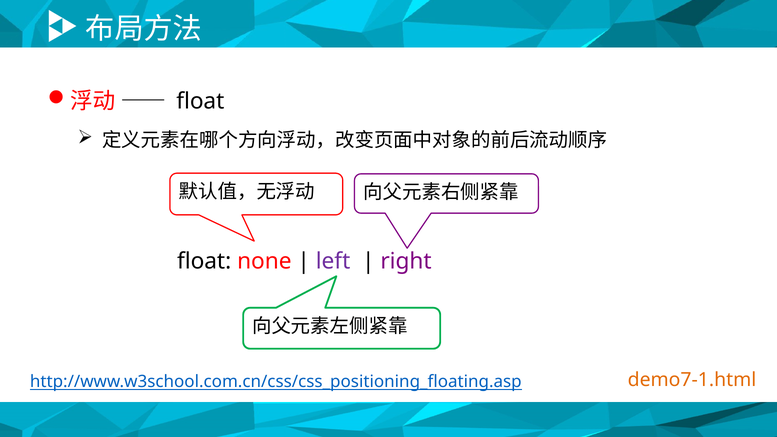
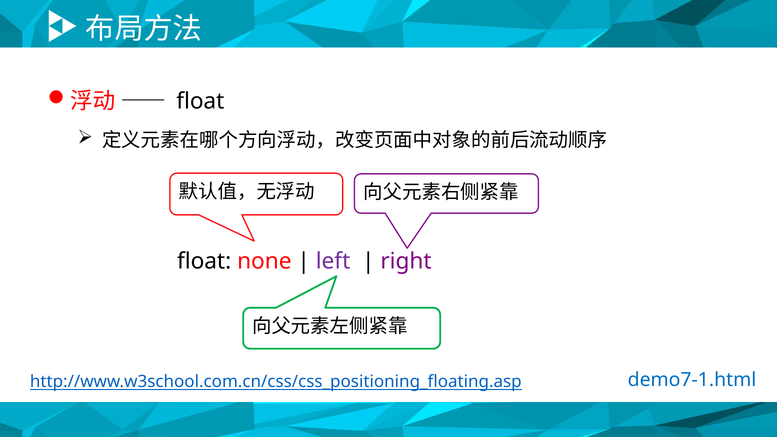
demo7-1.html colour: orange -> blue
